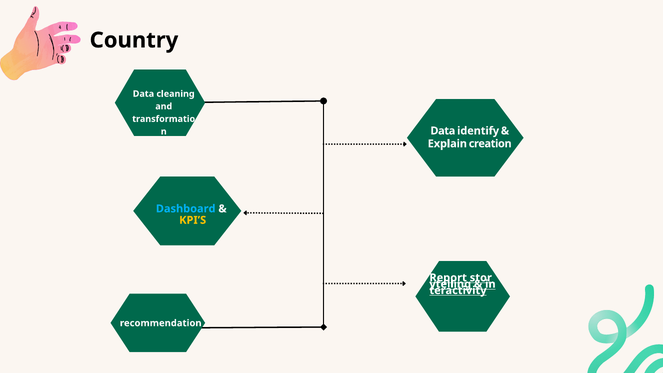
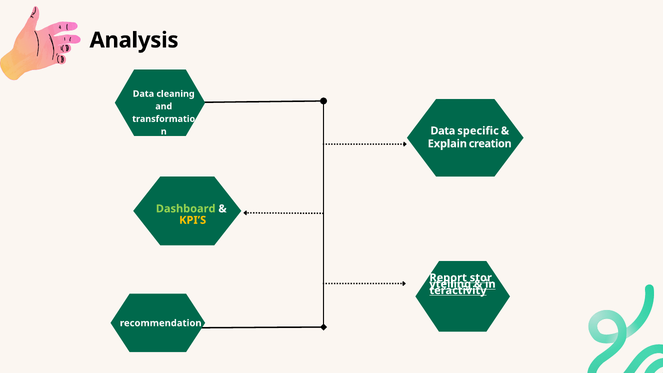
Country: Country -> Analysis
identify: identify -> specific
Dashboard colour: light blue -> light green
